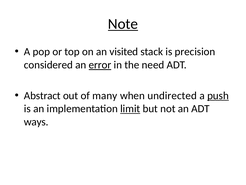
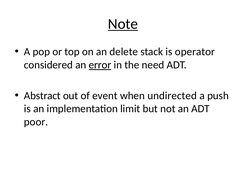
visited: visited -> delete
precision: precision -> operator
many: many -> event
push underline: present -> none
limit underline: present -> none
ways: ways -> poor
